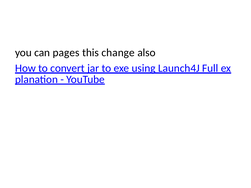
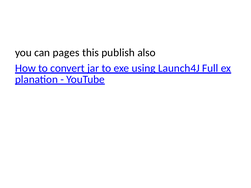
change: change -> publish
